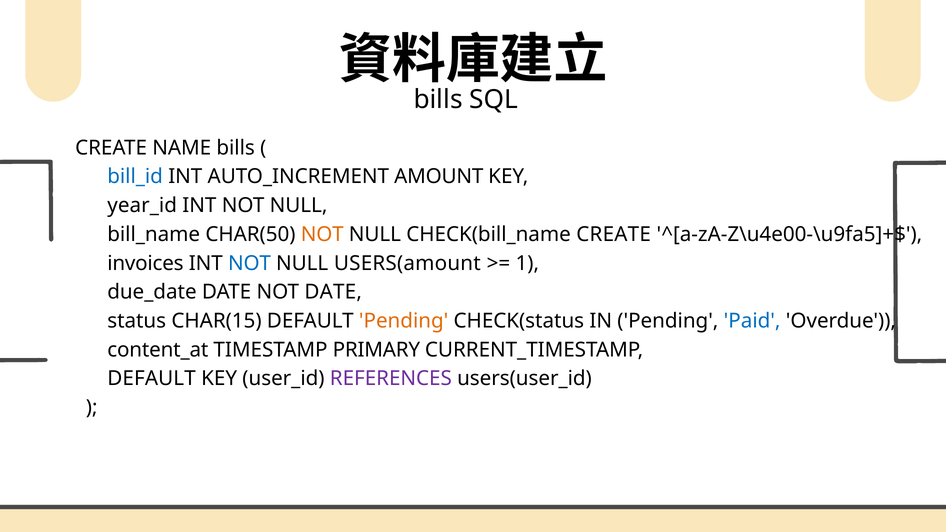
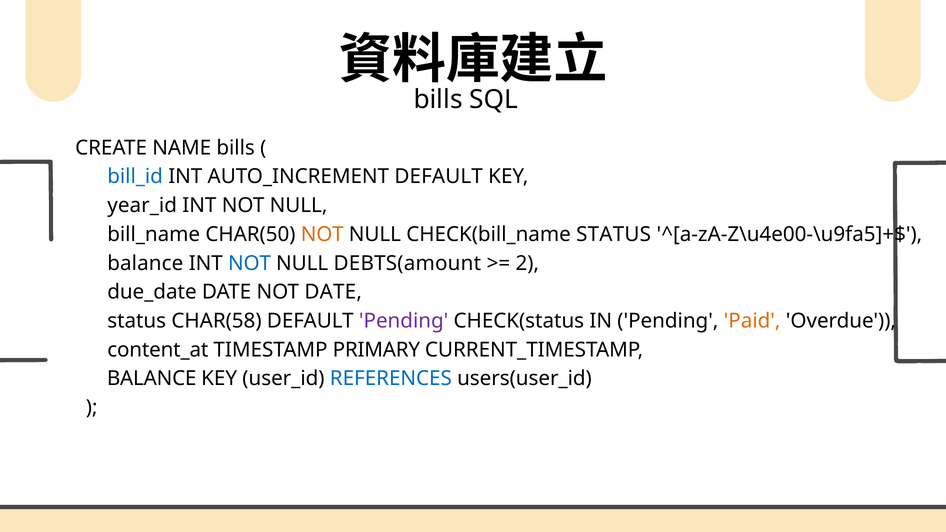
AUTO_INCREMENT AMOUNT: AMOUNT -> DEFAULT
CHECK(bill_name CREATE: CREATE -> STATUS
invoices at (145, 263): invoices -> balance
USERS(amount: USERS(amount -> DEBTS(amount
1: 1 -> 2
CHAR(15: CHAR(15 -> CHAR(58
Pending at (404, 321) colour: orange -> purple
Paid colour: blue -> orange
DEFAULT at (152, 379): DEFAULT -> BALANCE
REFERENCES colour: purple -> blue
